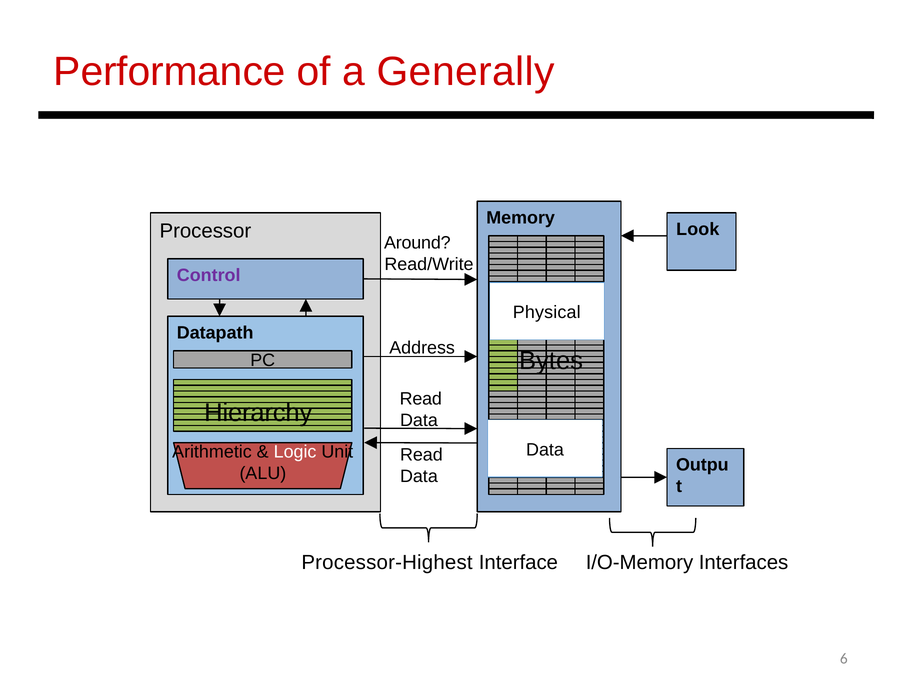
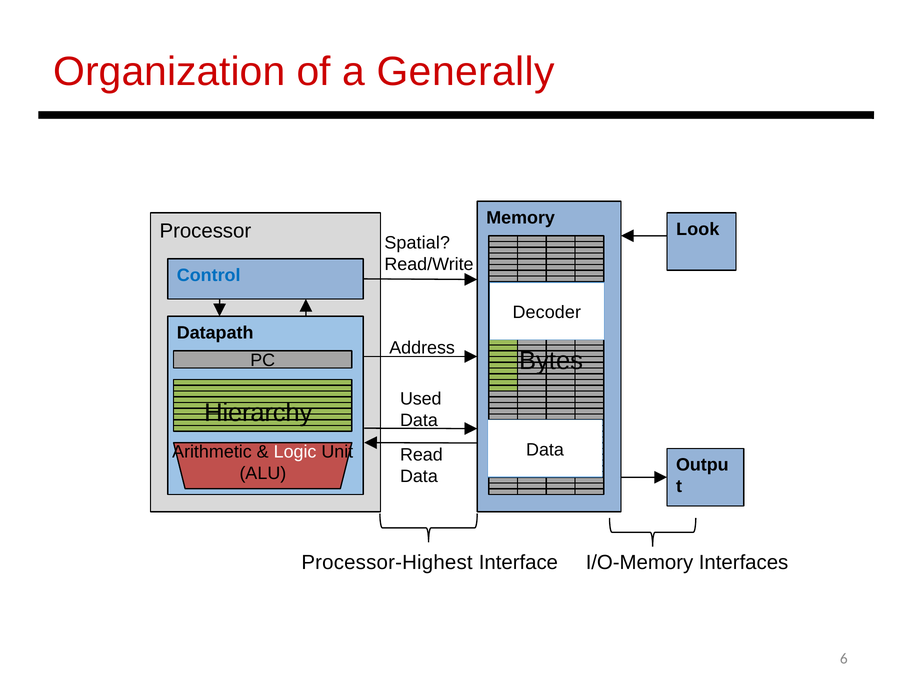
Performance: Performance -> Organization
Around: Around -> Spatial
Control colour: purple -> blue
Physical: Physical -> Decoder
Read at (421, 399): Read -> Used
